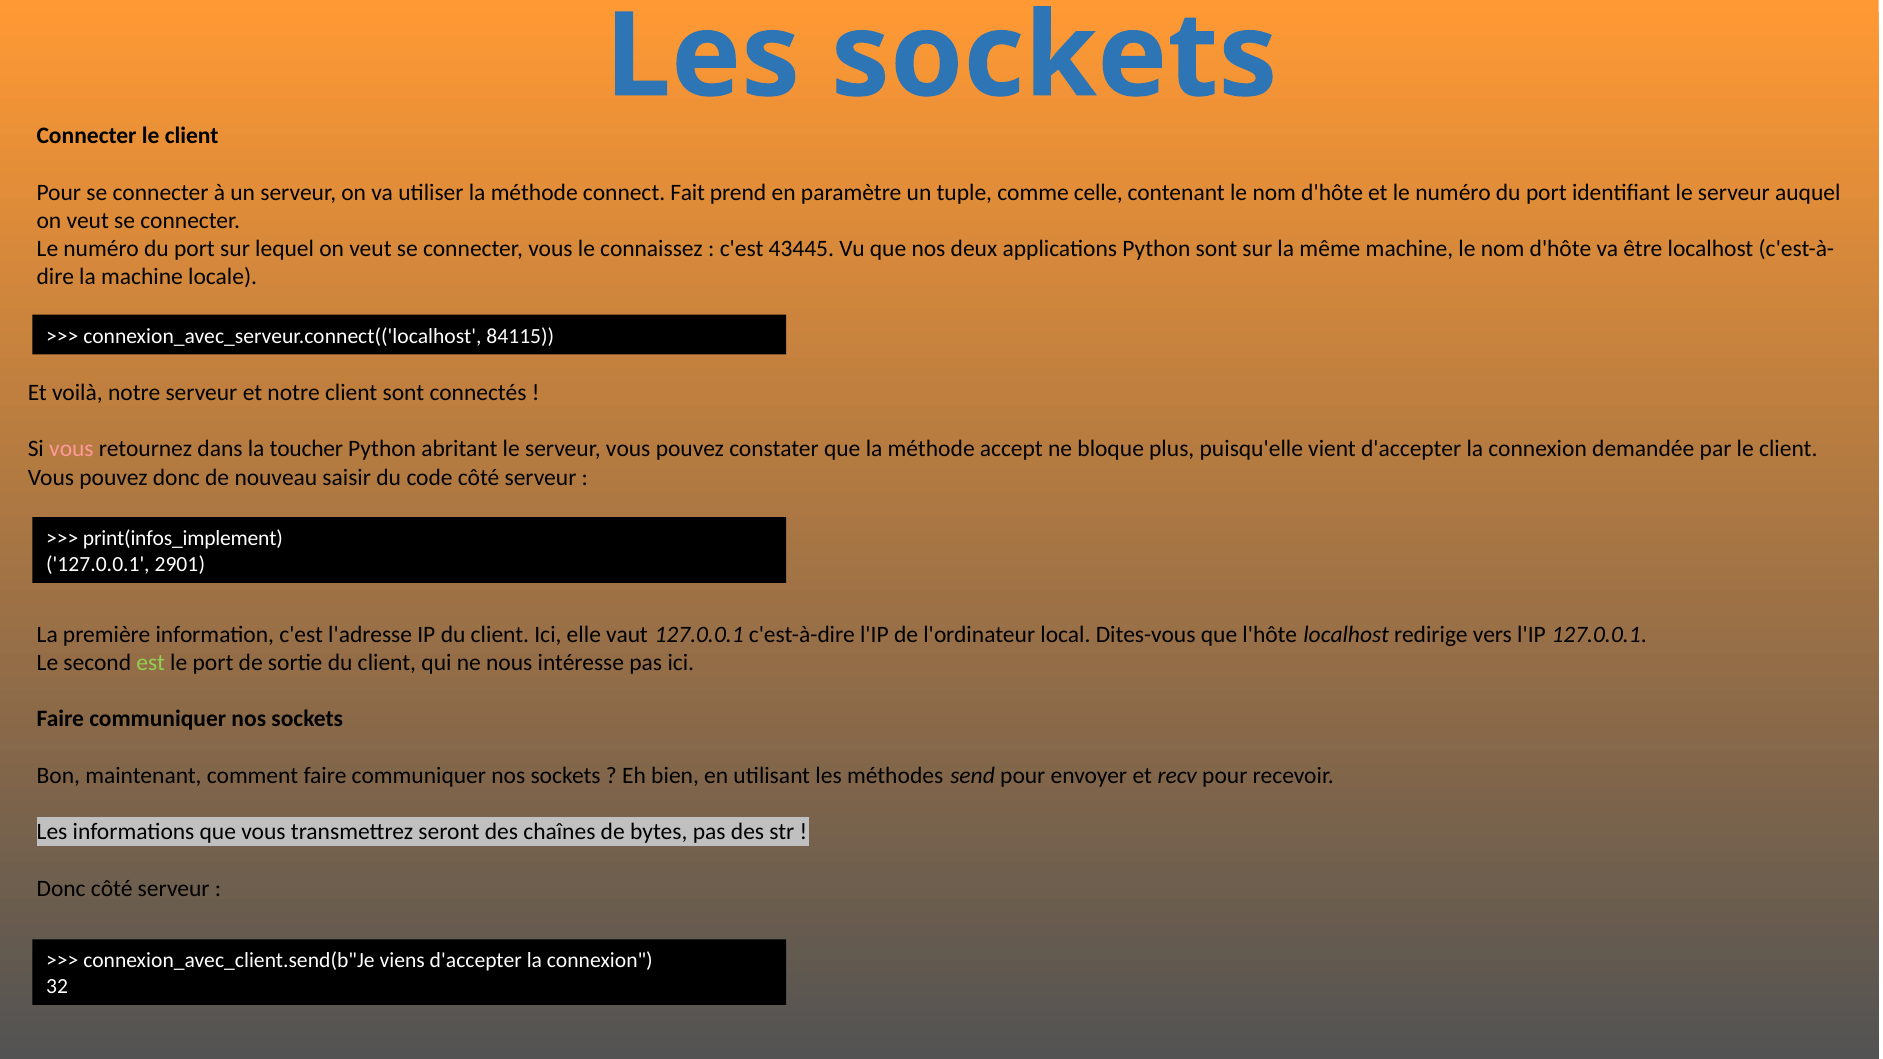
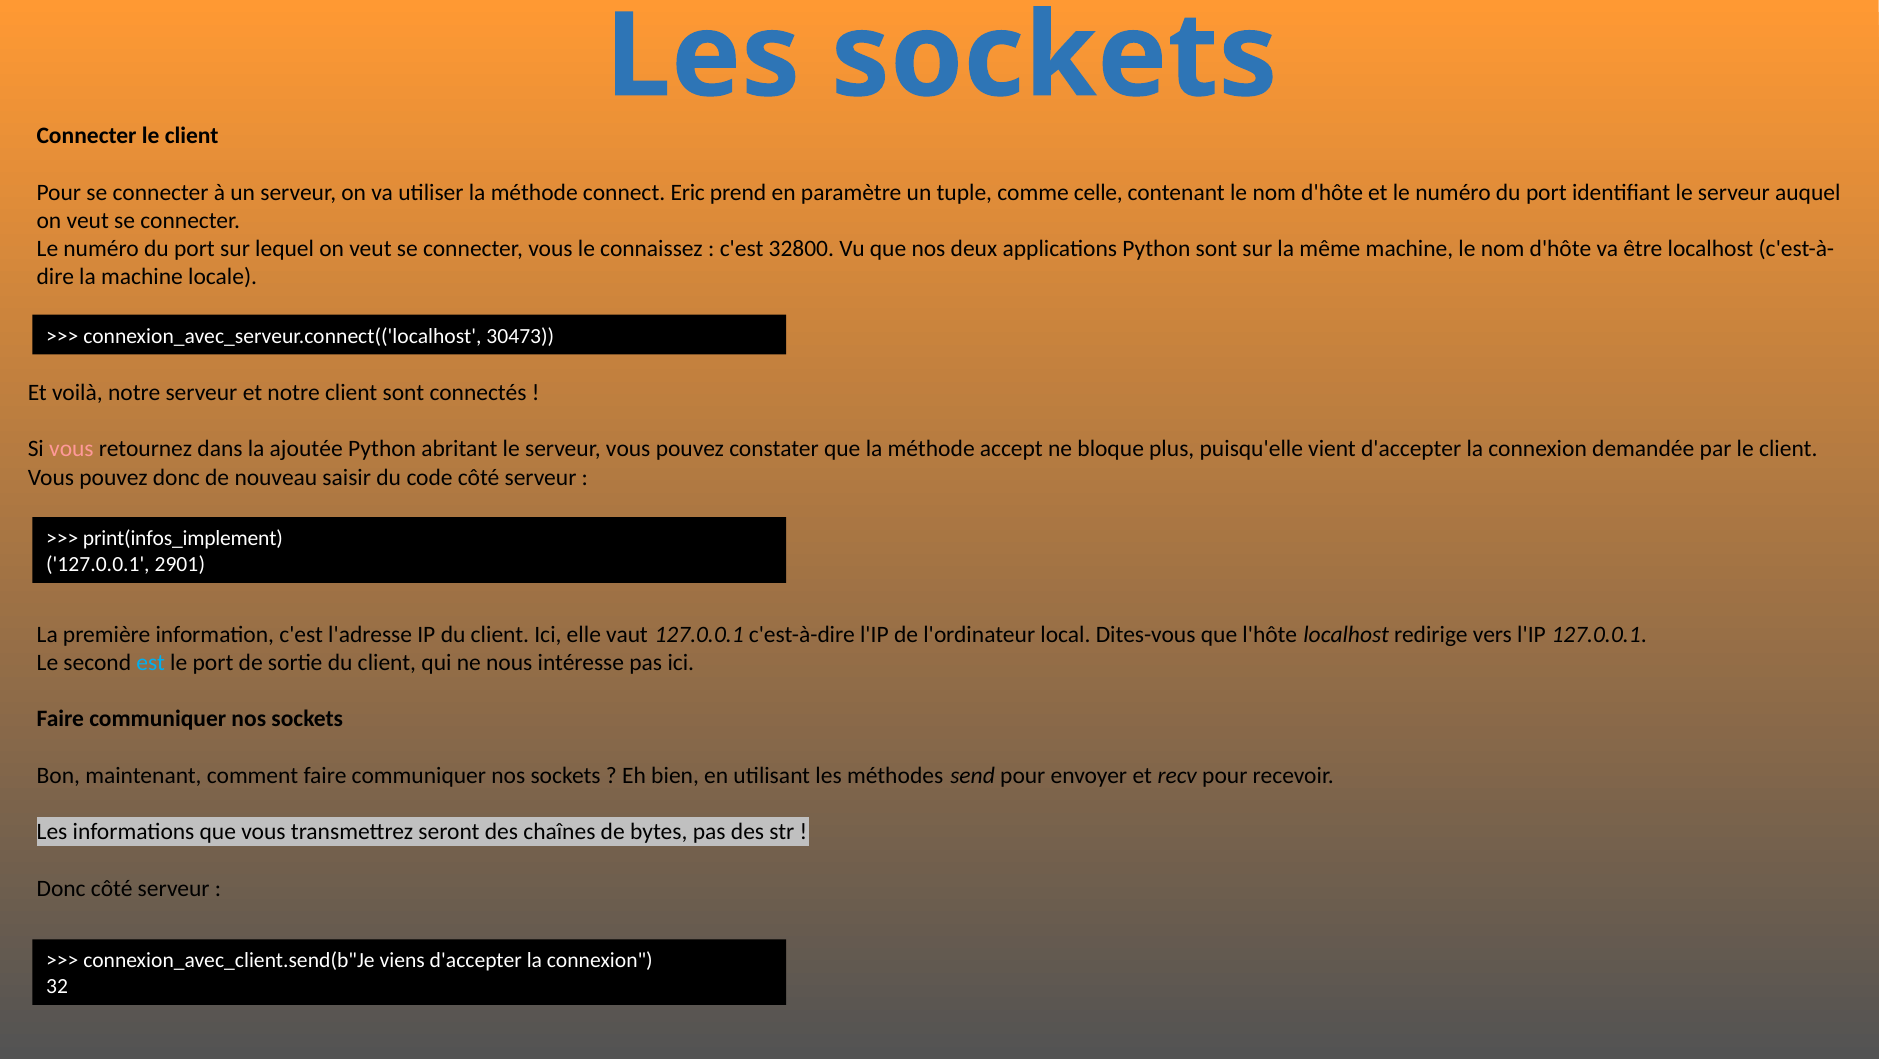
Fait: Fait -> Eric
43445: 43445 -> 32800
84115: 84115 -> 30473
toucher: toucher -> ajoutée
est colour: light green -> light blue
